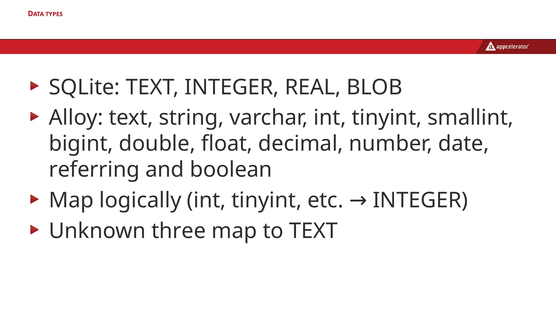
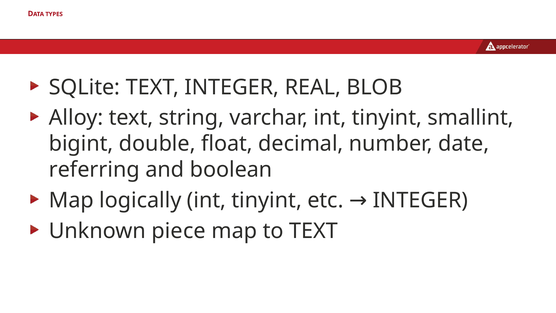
three: three -> piece
